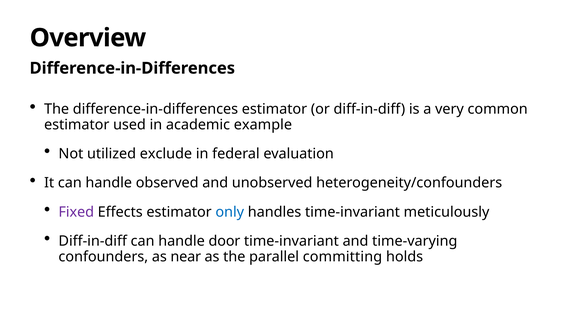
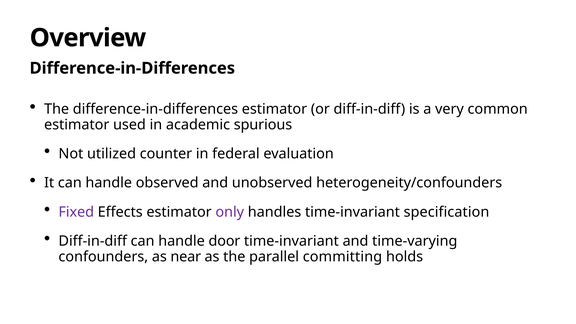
example: example -> spurious
exclude: exclude -> counter
only colour: blue -> purple
meticulously: meticulously -> specification
